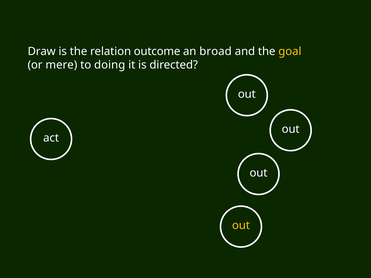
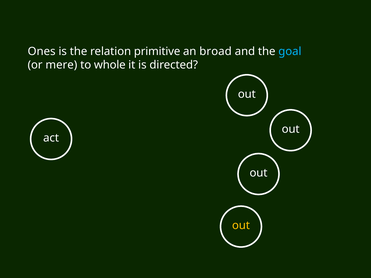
Draw: Draw -> Ones
outcome: outcome -> primitive
goal colour: yellow -> light blue
doing: doing -> whole
